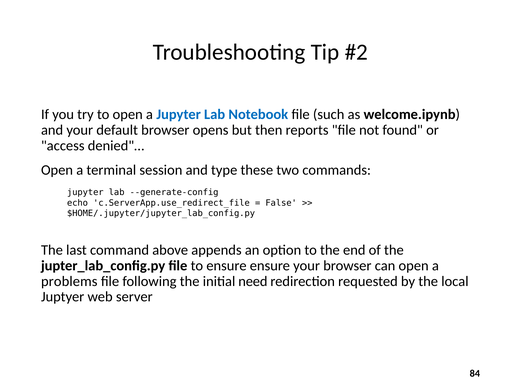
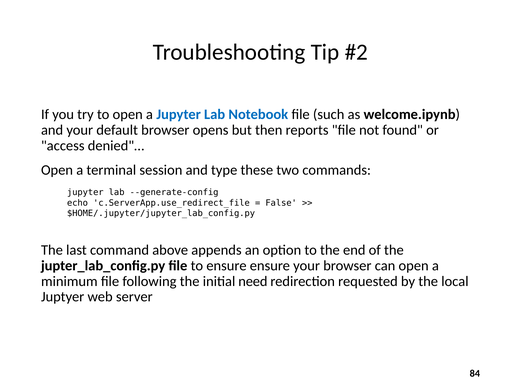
problems: problems -> minimum
